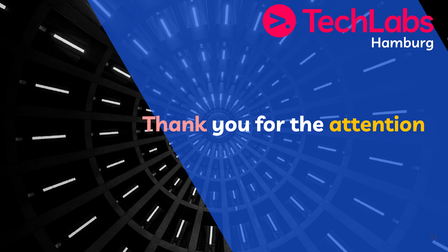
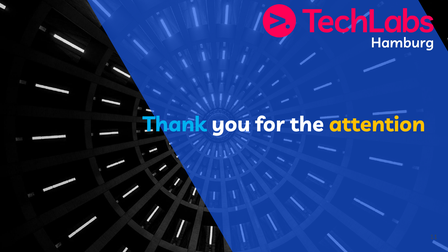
Thank colour: pink -> light blue
